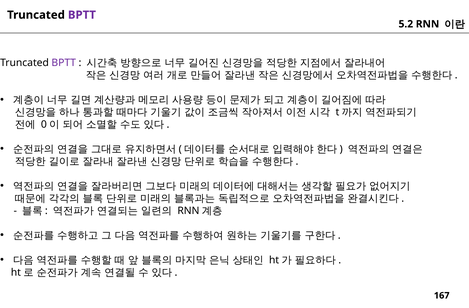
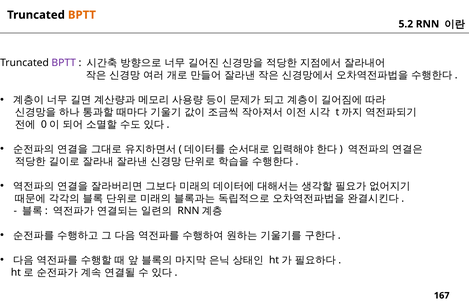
BPTT at (82, 15) colour: purple -> orange
